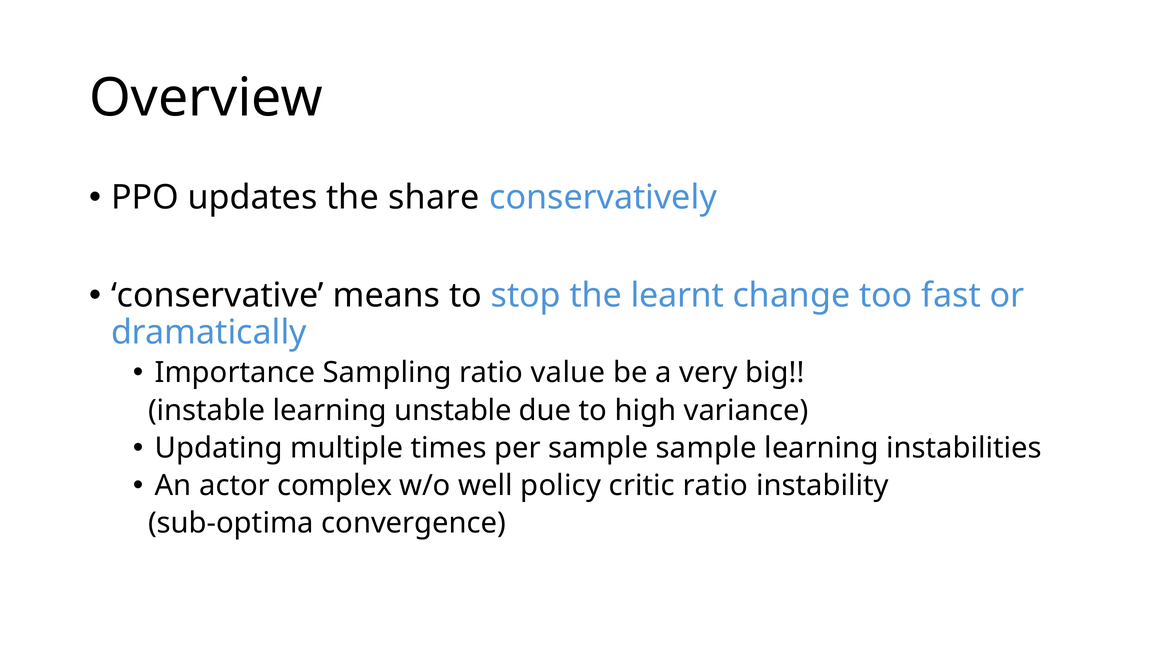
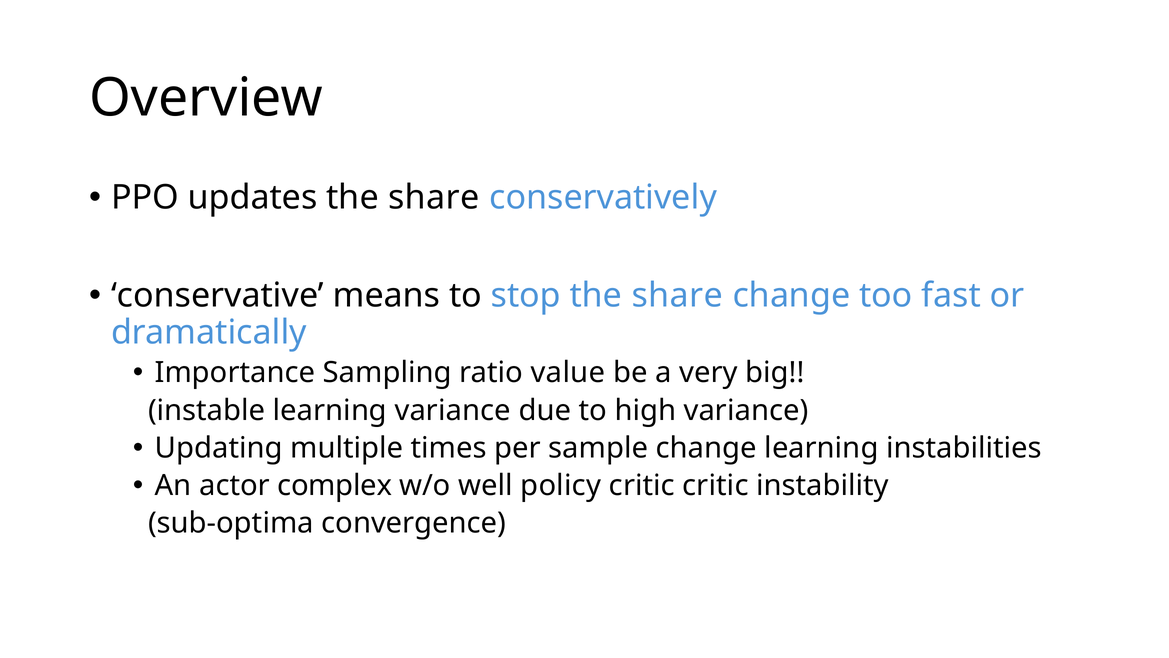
stop the learnt: learnt -> share
learning unstable: unstable -> variance
sample sample: sample -> change
critic ratio: ratio -> critic
